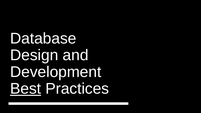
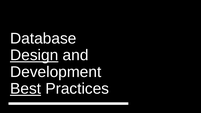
Design underline: none -> present
